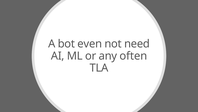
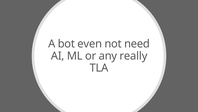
often: often -> really
